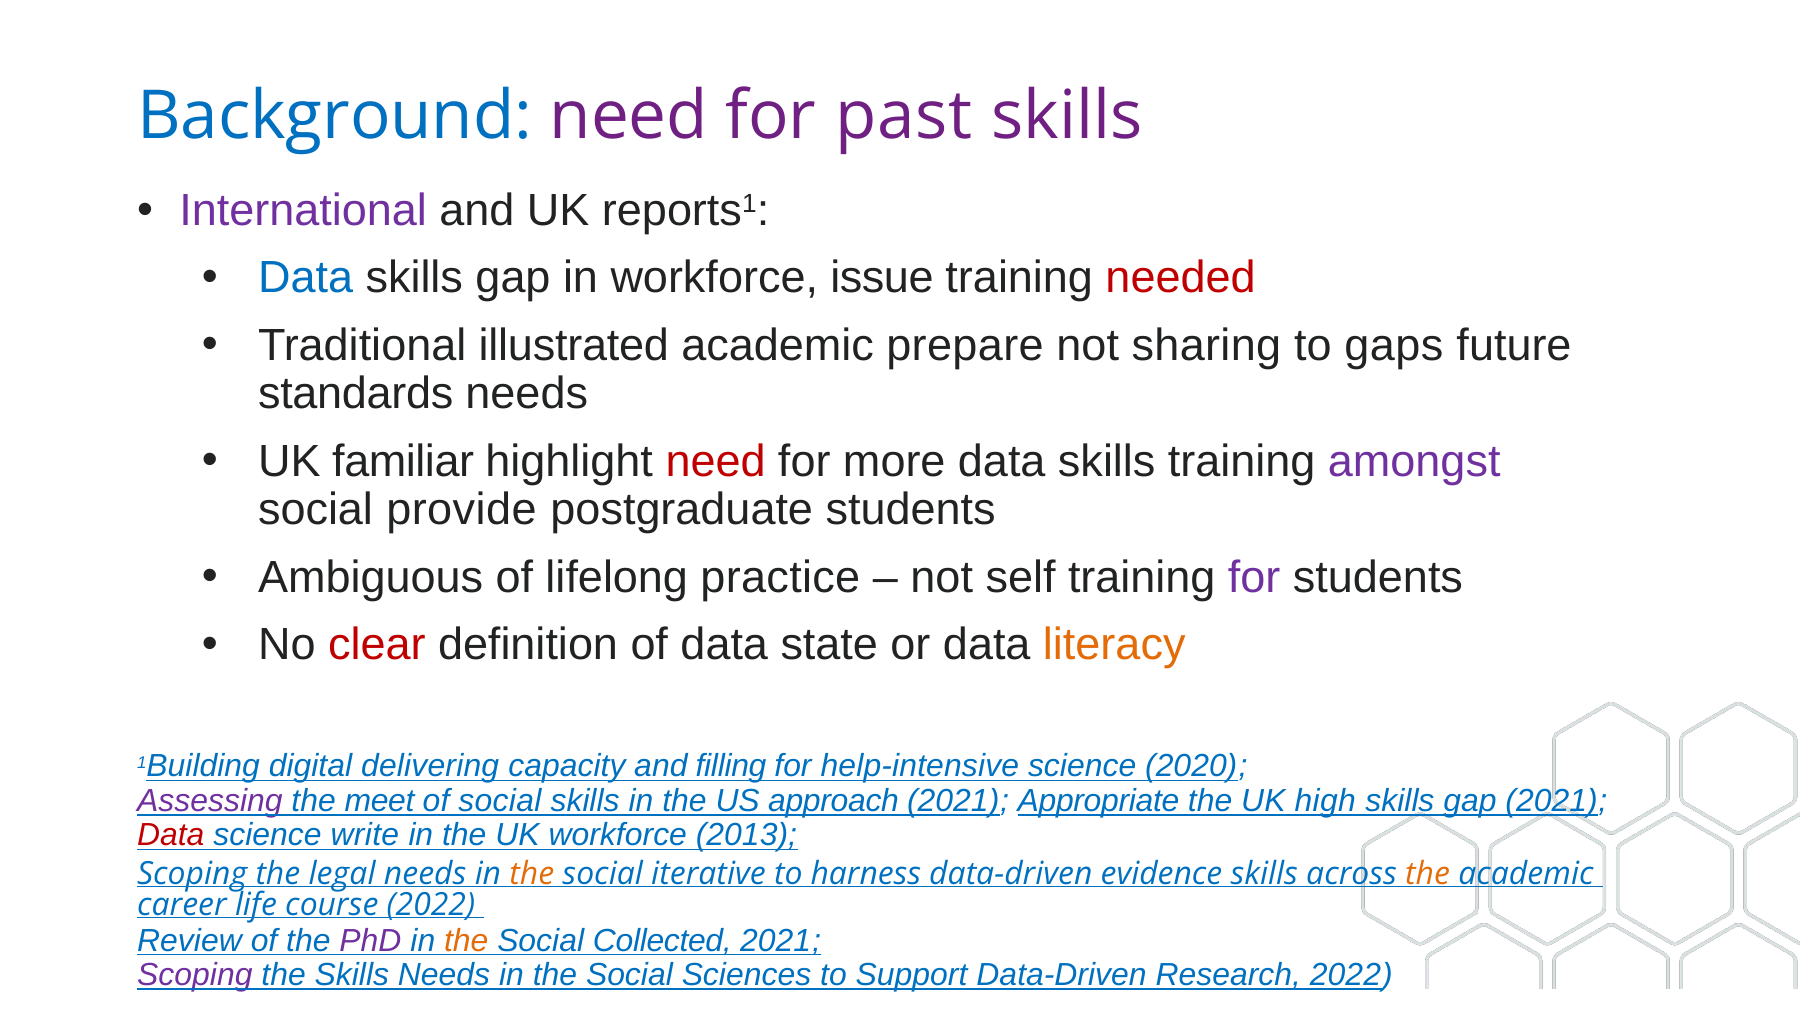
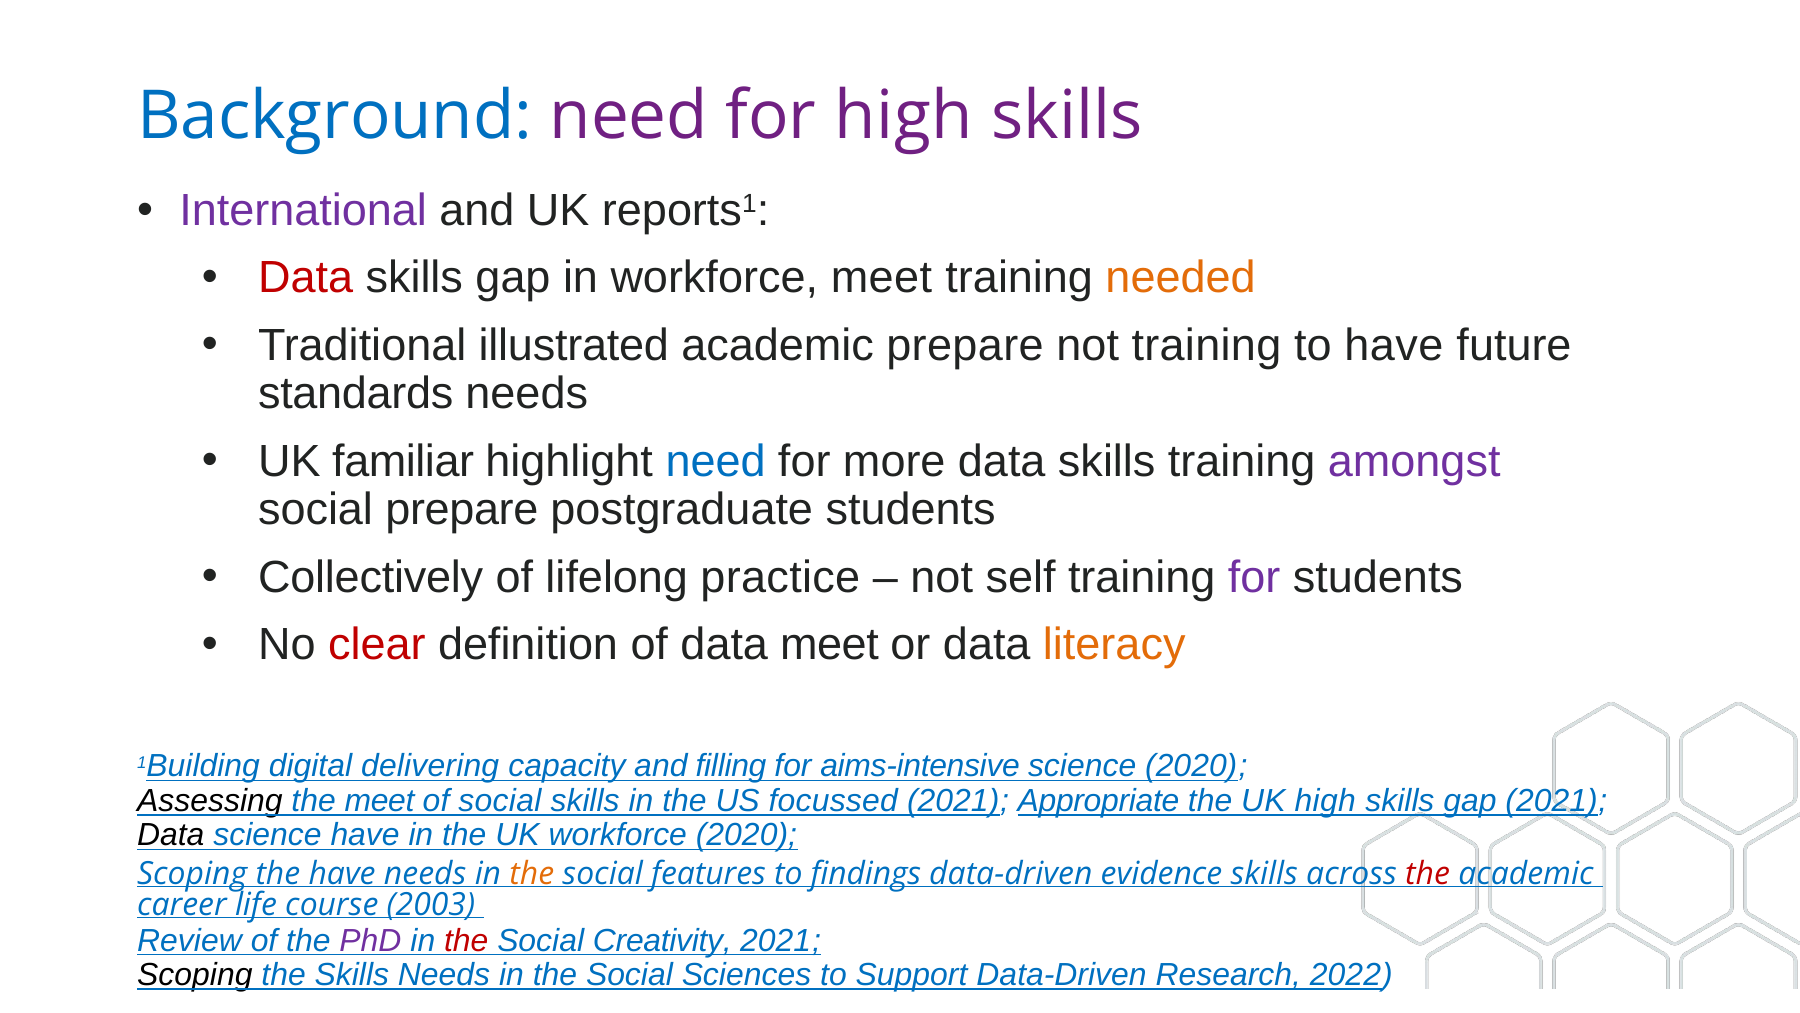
for past: past -> high
Data at (306, 278) colour: blue -> red
workforce issue: issue -> meet
needed colour: red -> orange
not sharing: sharing -> training
to gaps: gaps -> have
need at (716, 461) colour: red -> blue
social provide: provide -> prepare
Ambiguous: Ambiguous -> Collectively
data state: state -> meet
help-intensive: help-intensive -> aims-intensive
Assessing colour: purple -> black
approach: approach -> focussed
Data at (171, 835) colour: red -> black
science write: write -> have
workforce 2013: 2013 -> 2020
the legal: legal -> have
iterative: iterative -> features
harness: harness -> findings
the at (1427, 873) colour: orange -> red
course 2022: 2022 -> 2003
the at (466, 940) colour: orange -> red
Collected: Collected -> Creativity
Scoping at (195, 974) colour: purple -> black
